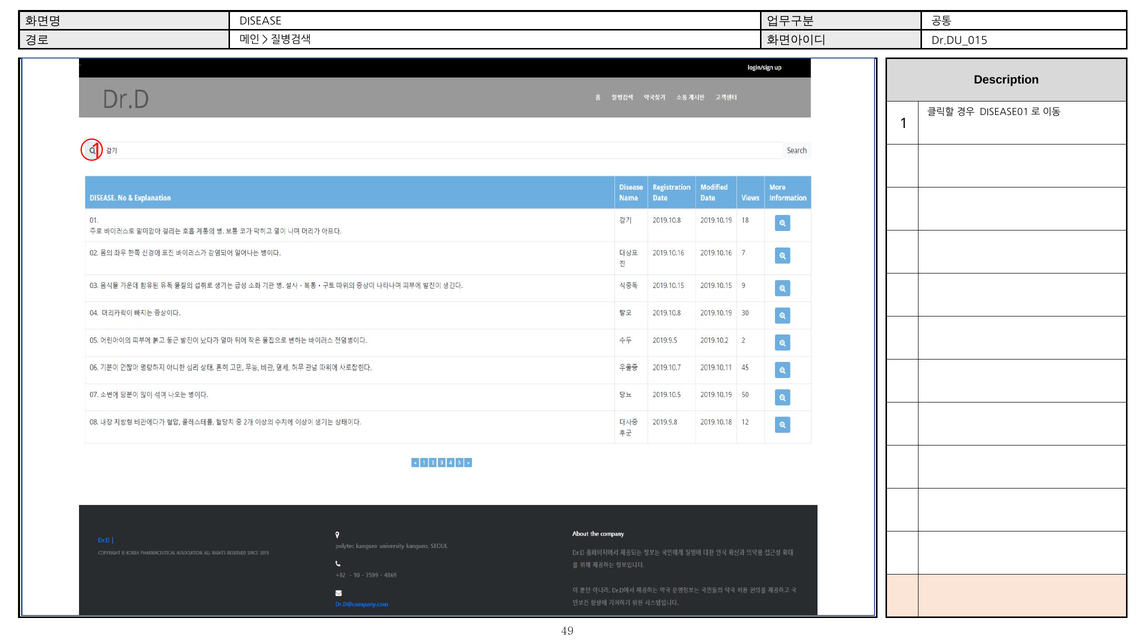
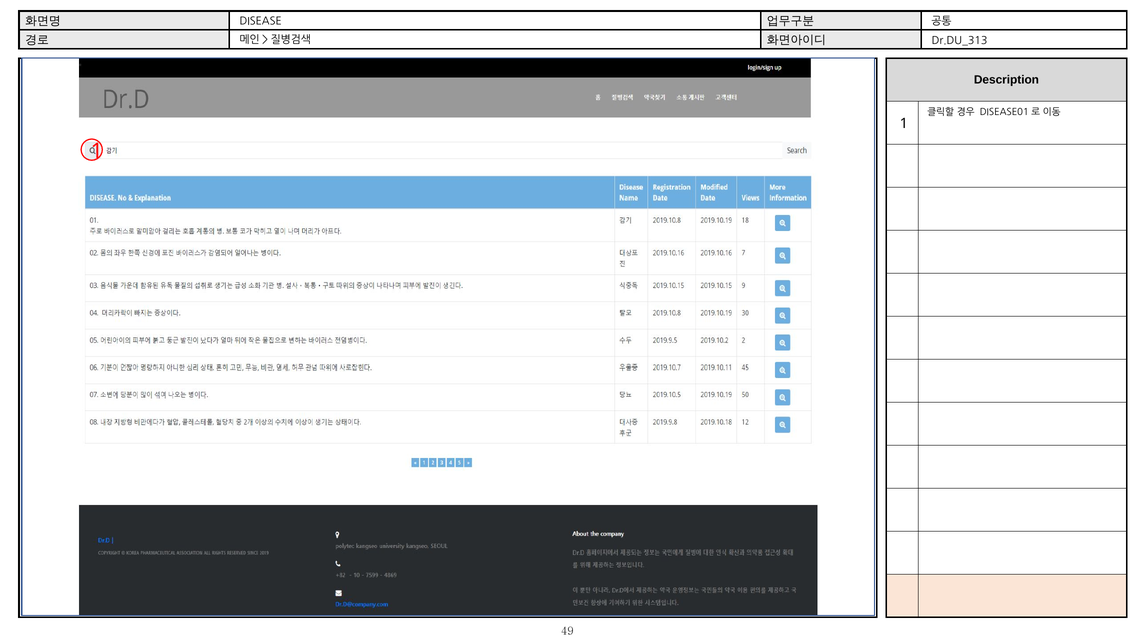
Dr.DU_015: Dr.DU_015 -> Dr.DU_313
